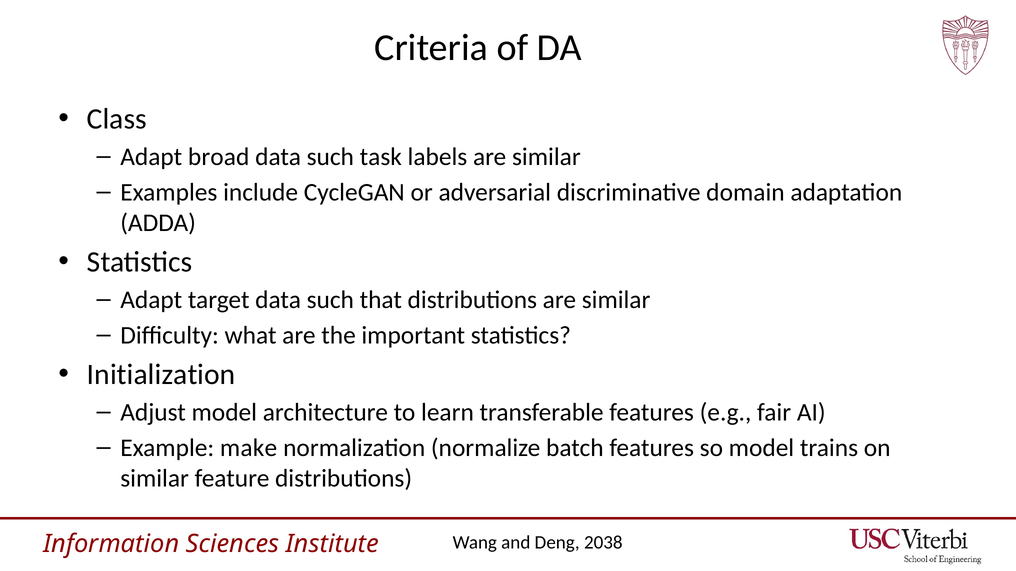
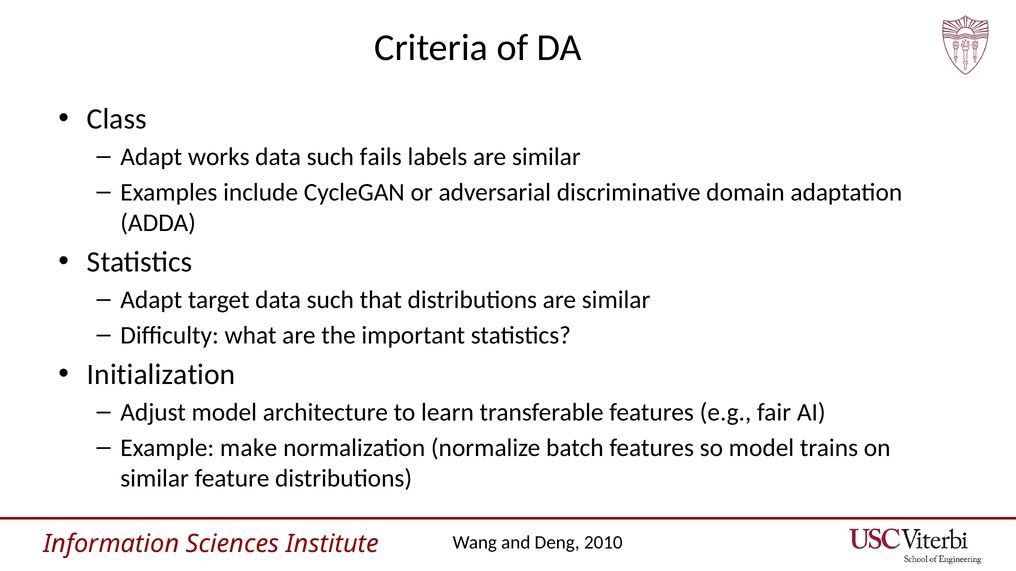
broad: broad -> works
task: task -> fails
2038: 2038 -> 2010
